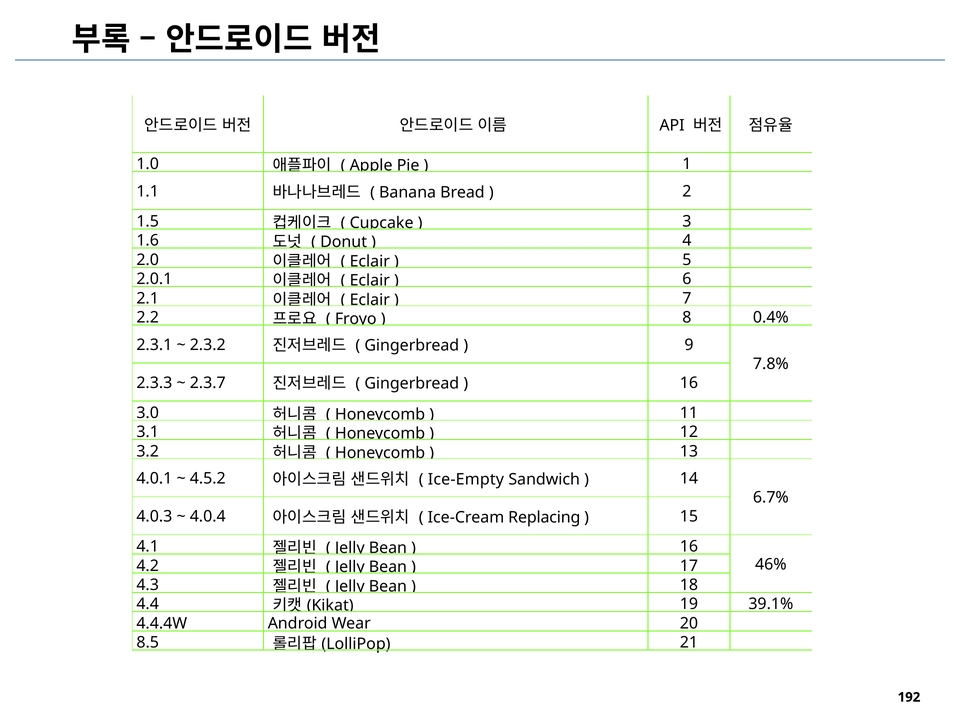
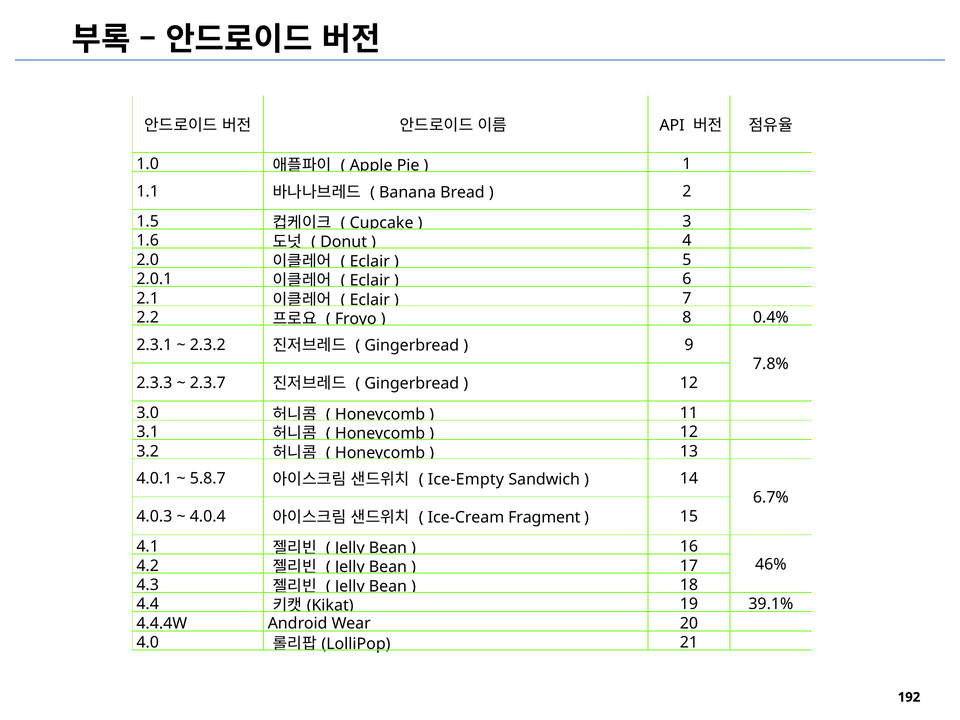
16 at (689, 383): 16 -> 12
4.5.2: 4.5.2 -> 5.8.7
Replacing: Replacing -> Fragment
8.5: 8.5 -> 4.0
